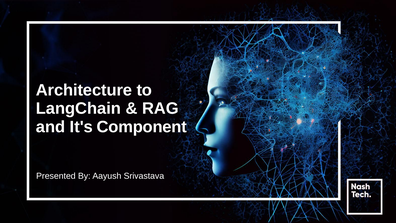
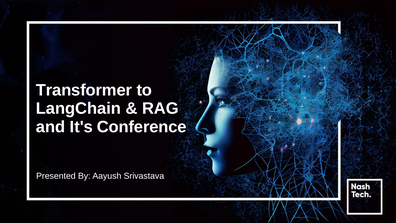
Architecture: Architecture -> Transformer
Component: Component -> Conference
